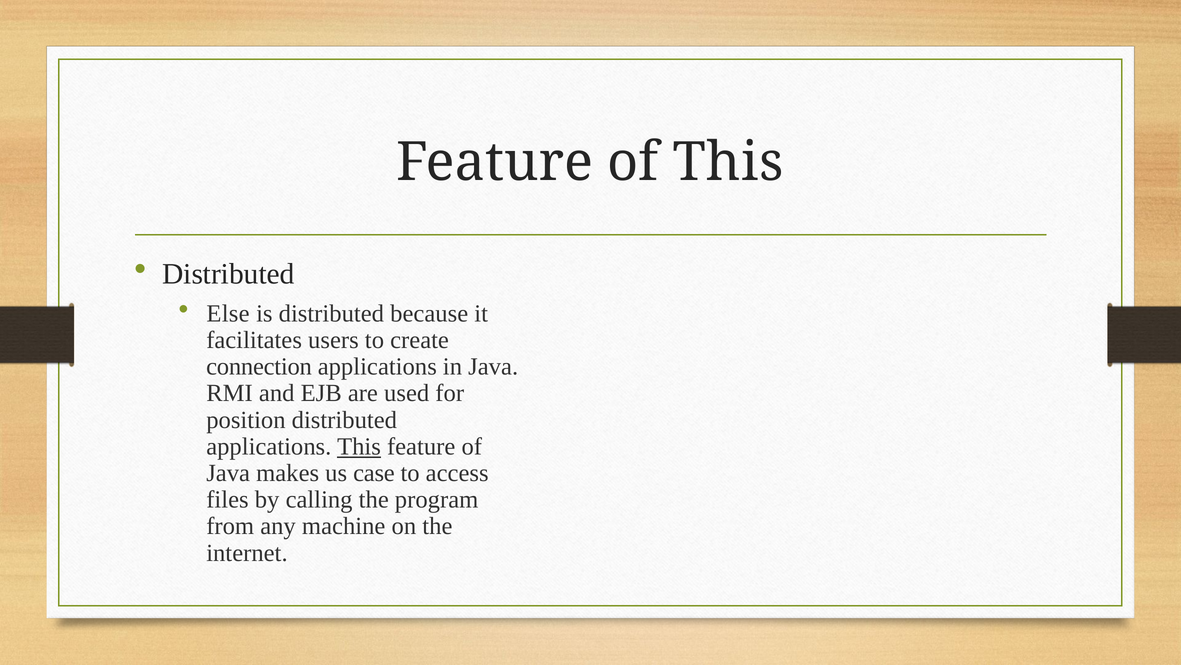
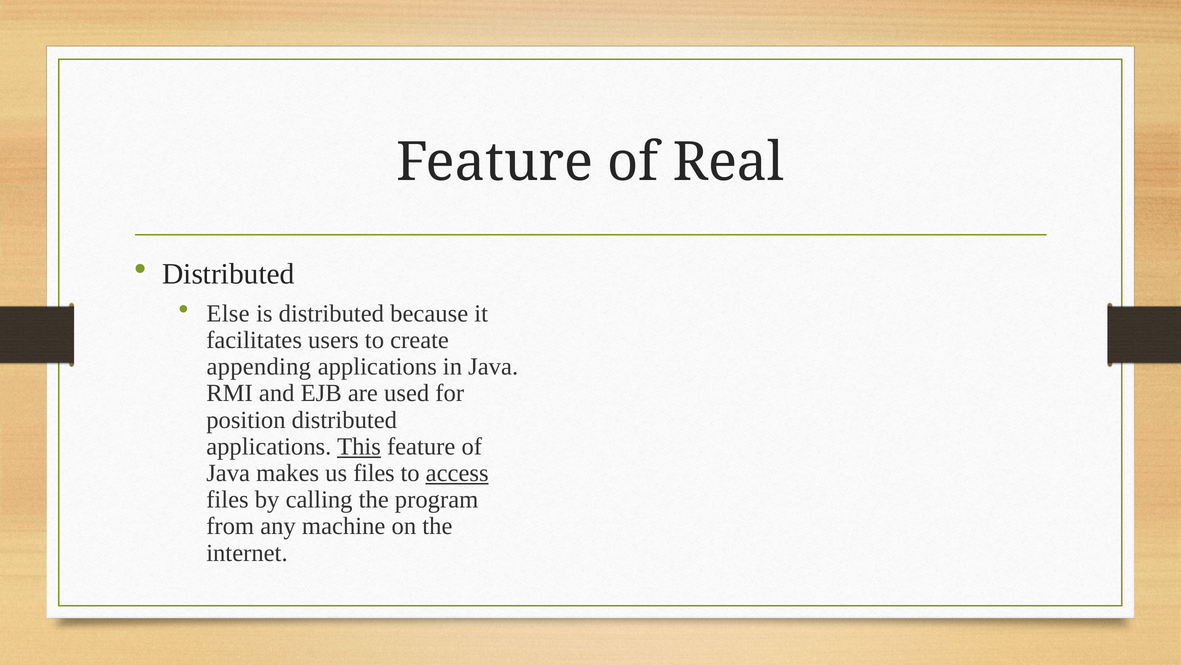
of This: This -> Real
connection: connection -> appending
us case: case -> files
access underline: none -> present
